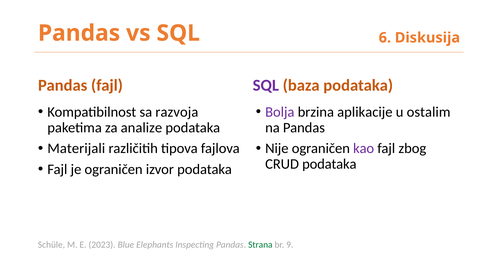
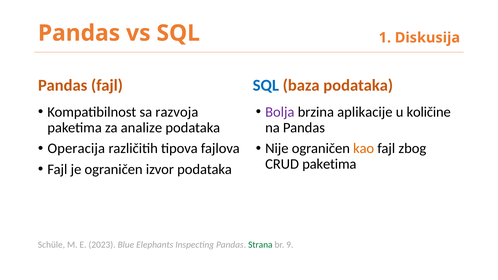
6: 6 -> 1
SQL at (266, 85) colour: purple -> blue
ostalim: ostalim -> količine
Materijali: Materijali -> Operacija
kao colour: purple -> orange
CRUD podataka: podataka -> paketima
